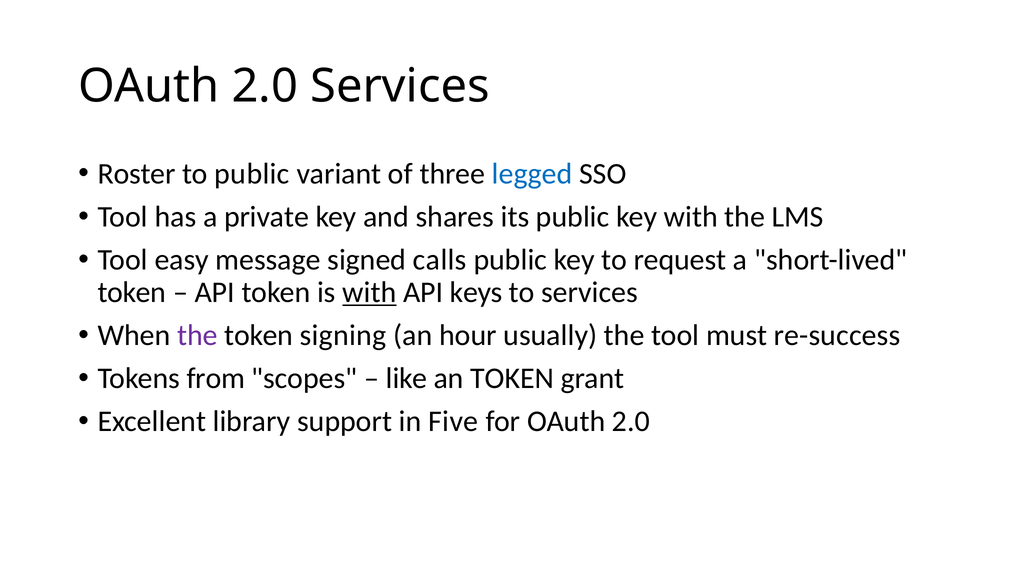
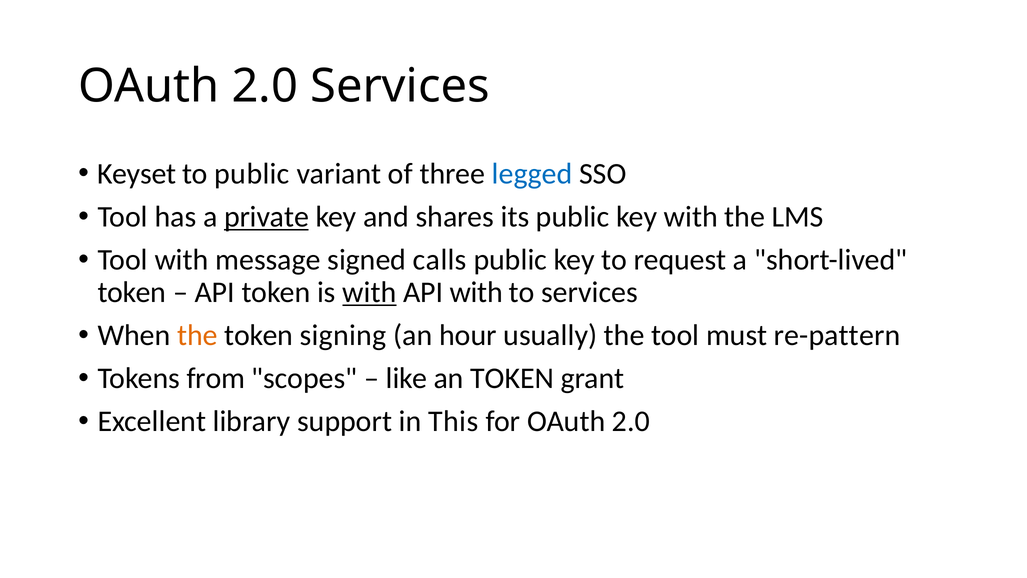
Roster: Roster -> Keyset
private underline: none -> present
Tool easy: easy -> with
API keys: keys -> with
the at (197, 335) colour: purple -> orange
re-success: re-success -> re-pattern
Five: Five -> This
